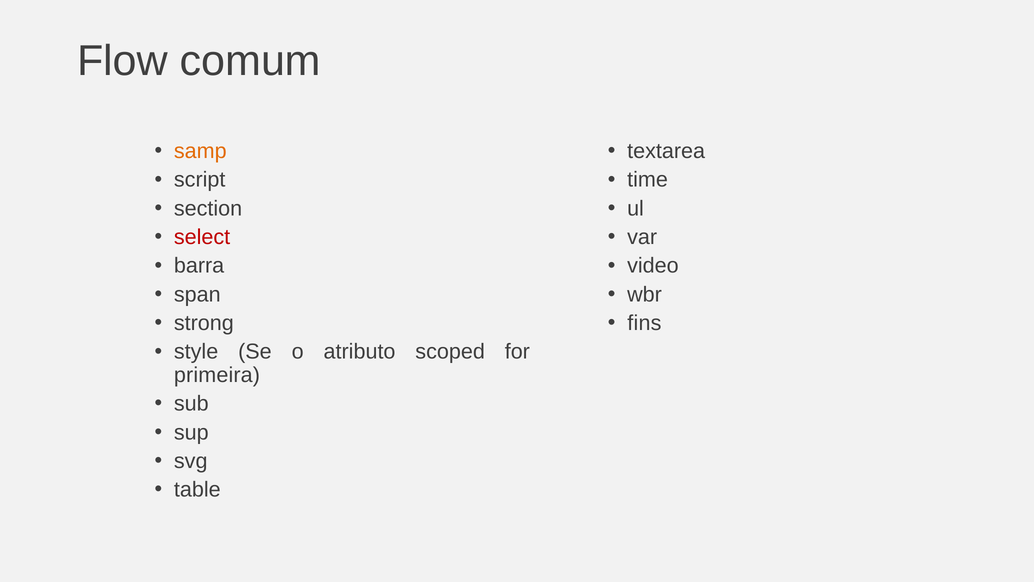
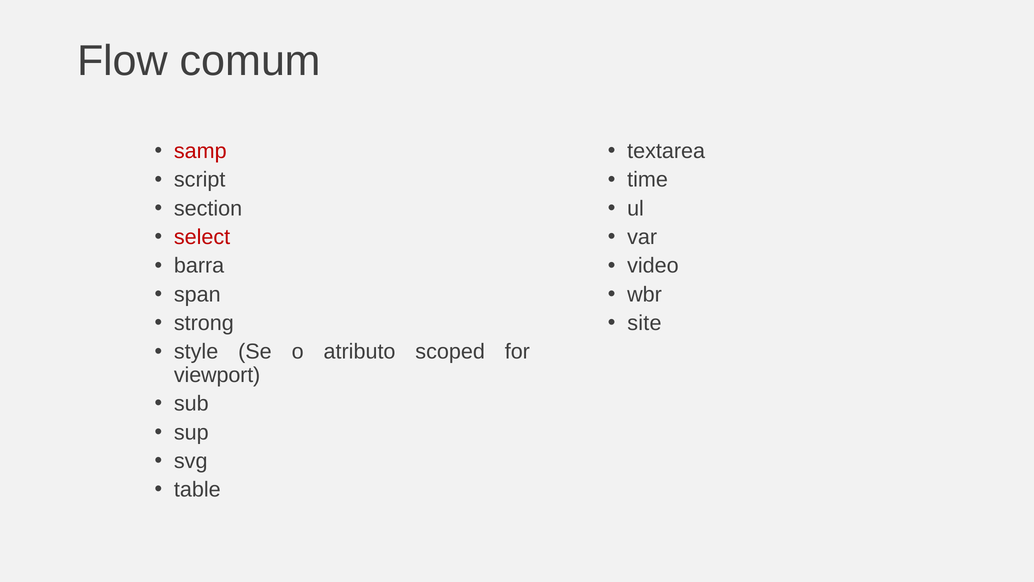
samp colour: orange -> red
fins: fins -> site
primeira: primeira -> viewport
